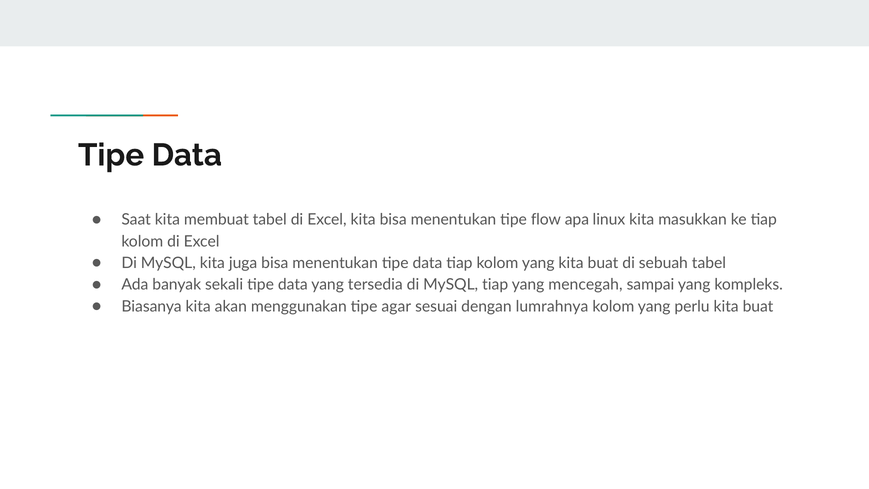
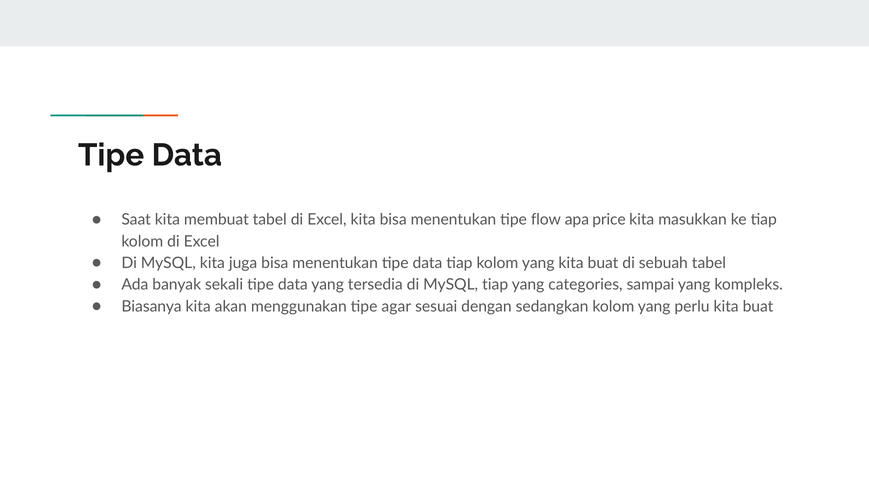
linux: linux -> price
mencegah: mencegah -> categories
lumrahnya: lumrahnya -> sedangkan
